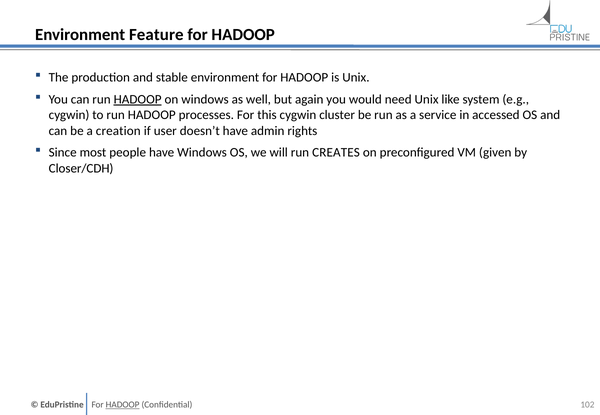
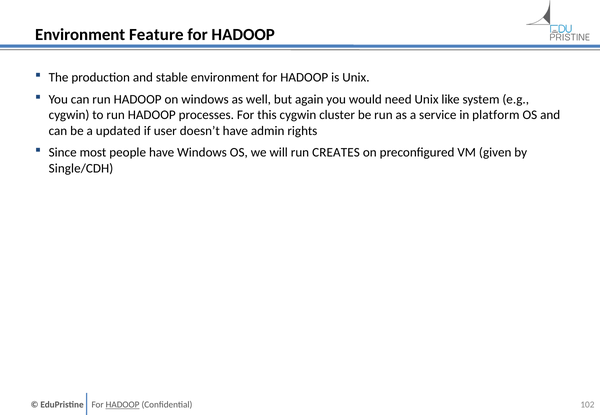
HADOOP at (138, 100) underline: present -> none
accessed: accessed -> platform
creation: creation -> updated
Closer/CDH: Closer/CDH -> Single/CDH
